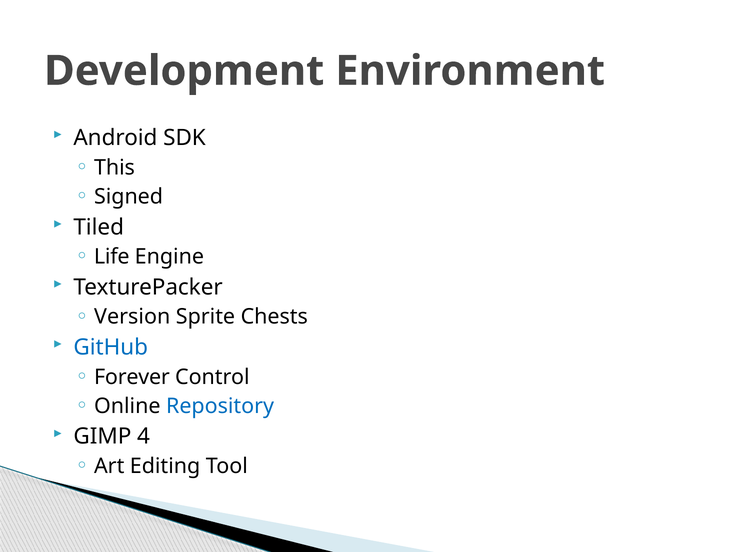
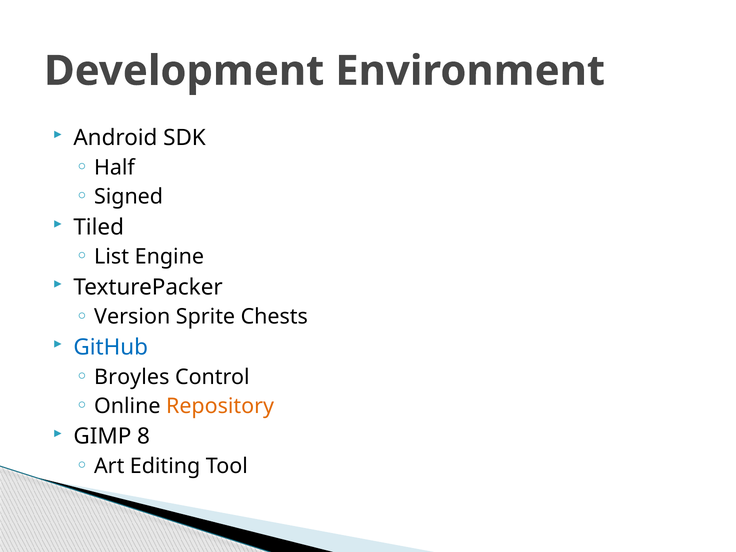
This: This -> Half
Life: Life -> List
Forever: Forever -> Broyles
Repository colour: blue -> orange
4: 4 -> 8
